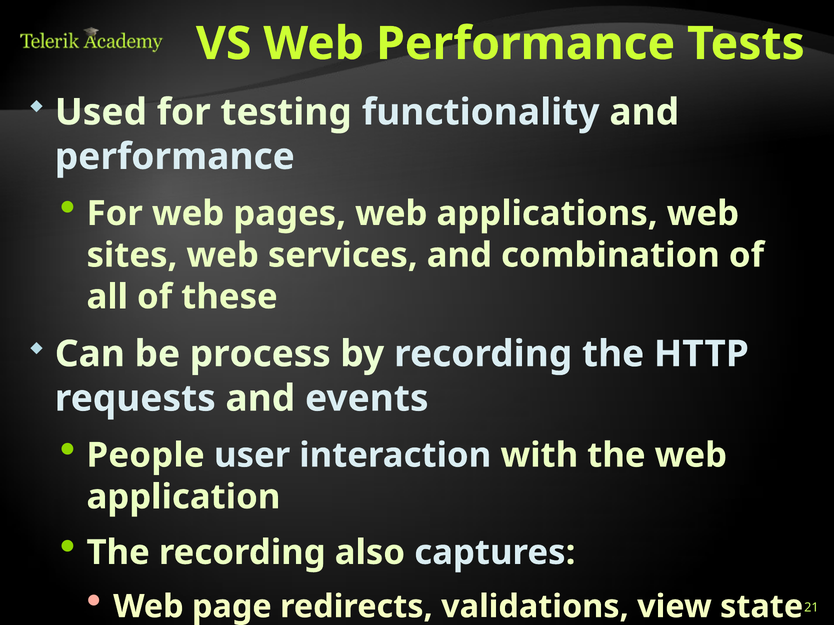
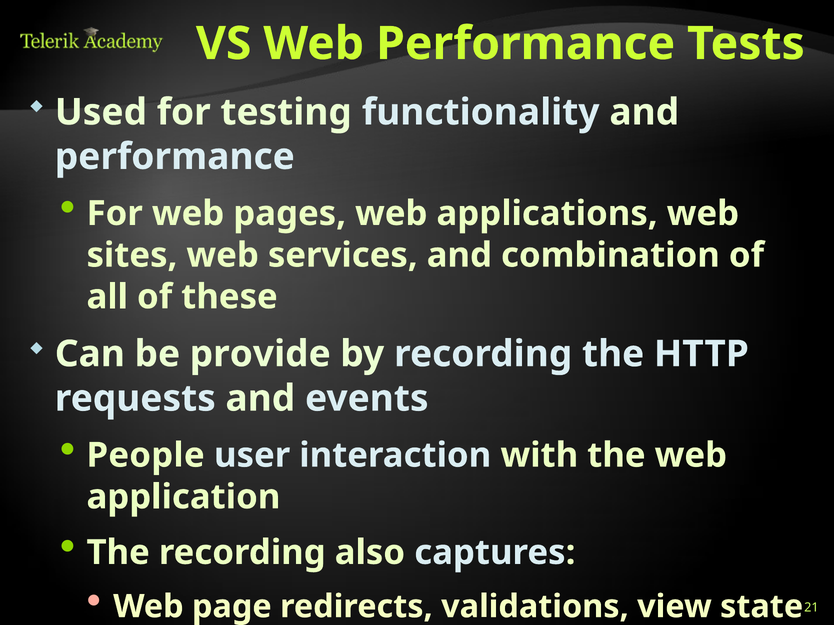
process: process -> provide
